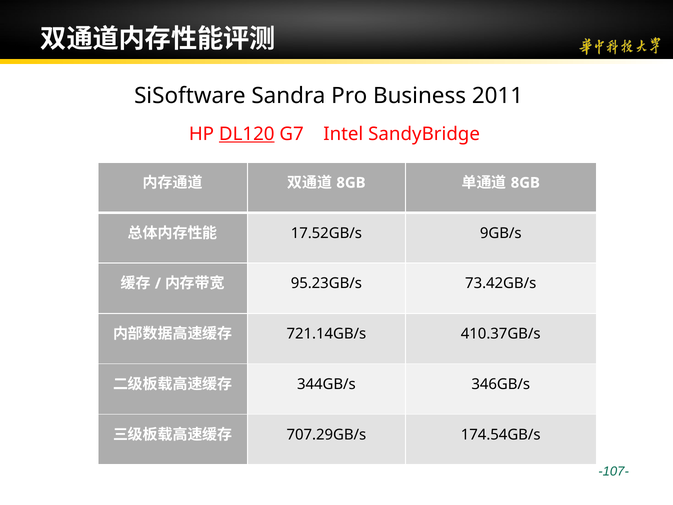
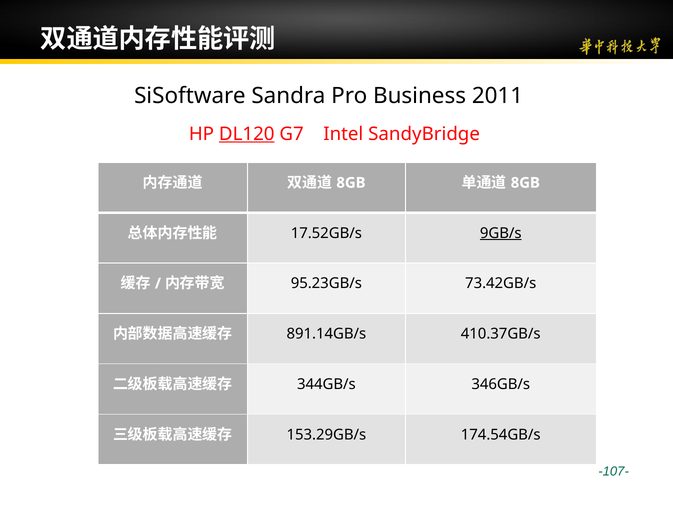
9GB/s underline: none -> present
721.14GB/s: 721.14GB/s -> 891.14GB/s
707.29GB/s: 707.29GB/s -> 153.29GB/s
